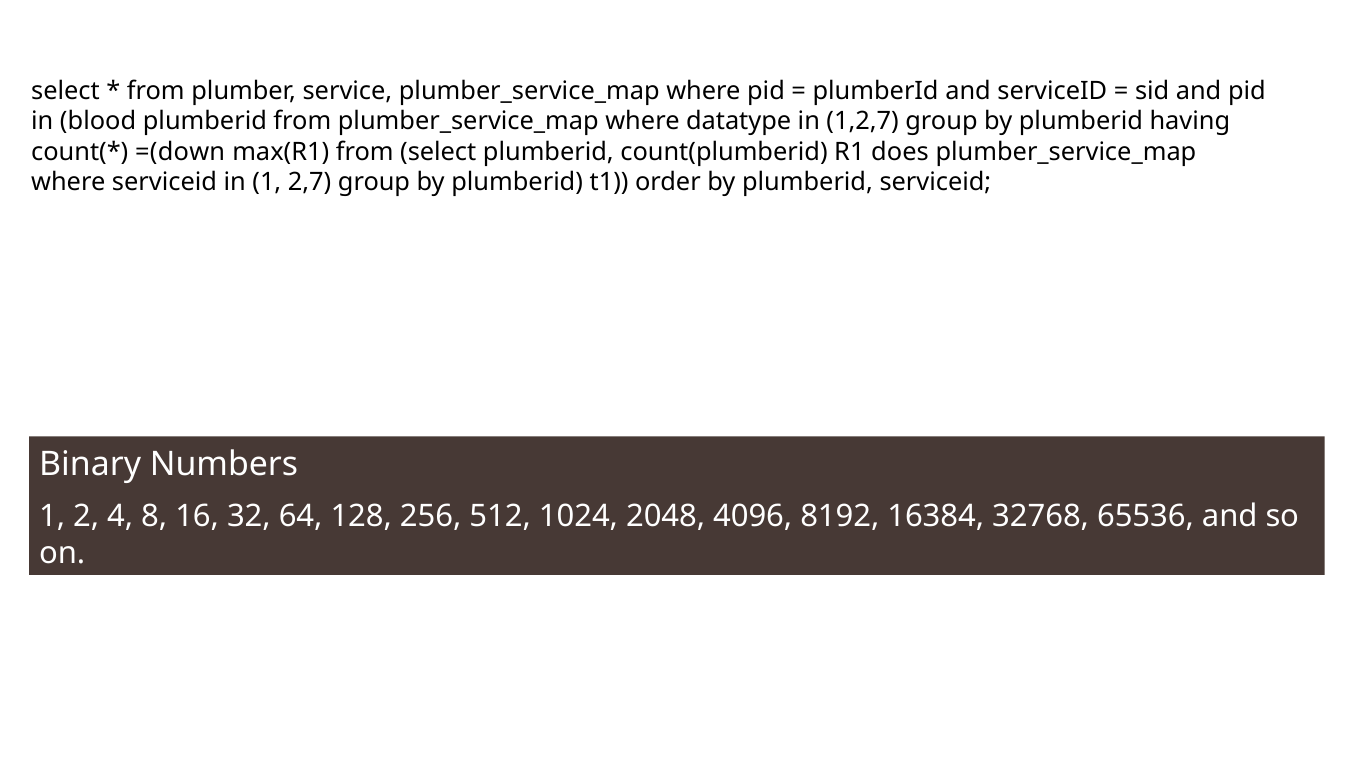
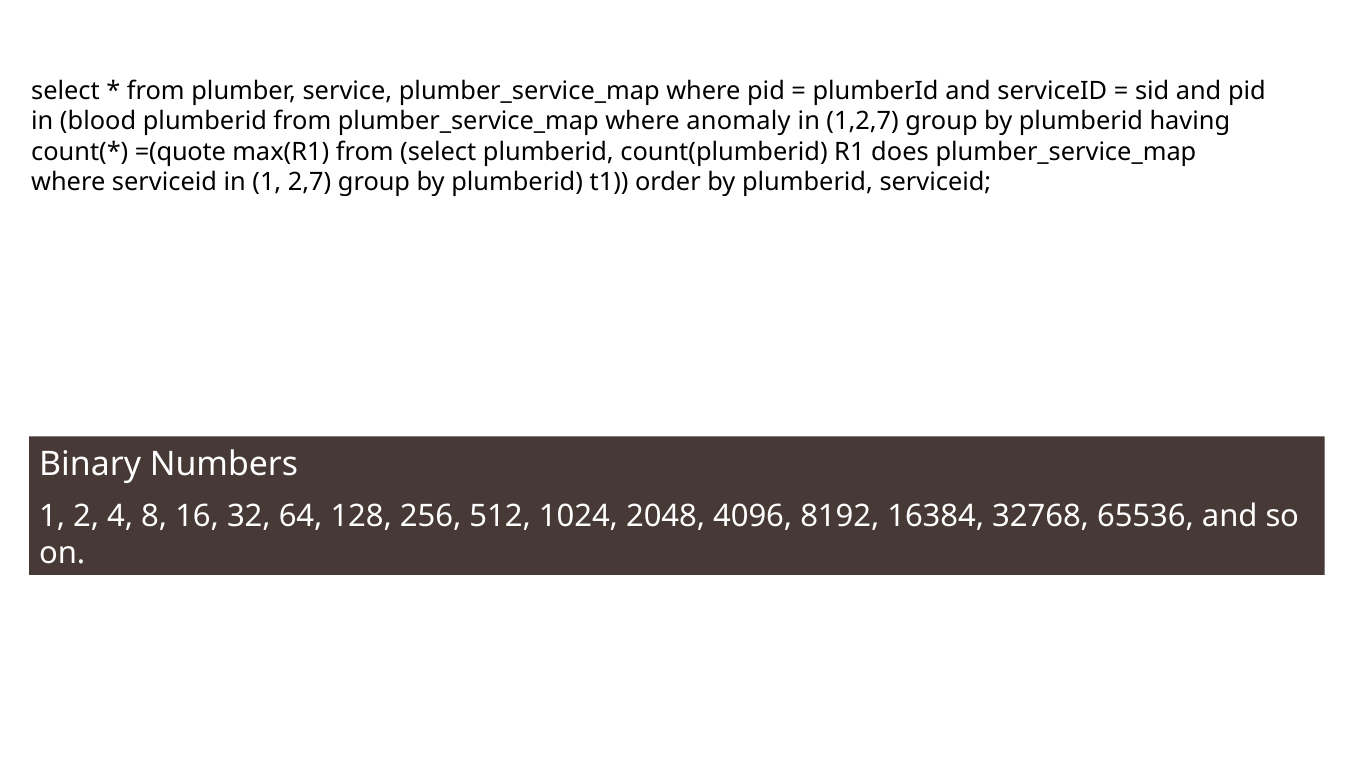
datatype: datatype -> anomaly
=(down: =(down -> =(quote
